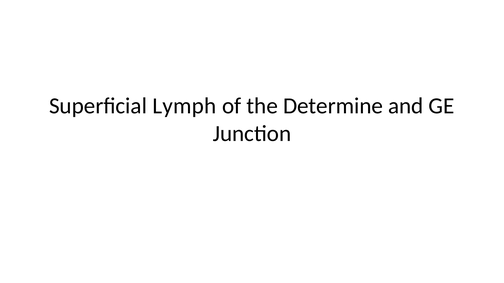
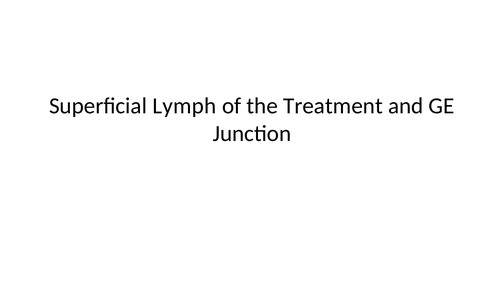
Determine: Determine -> Treatment
